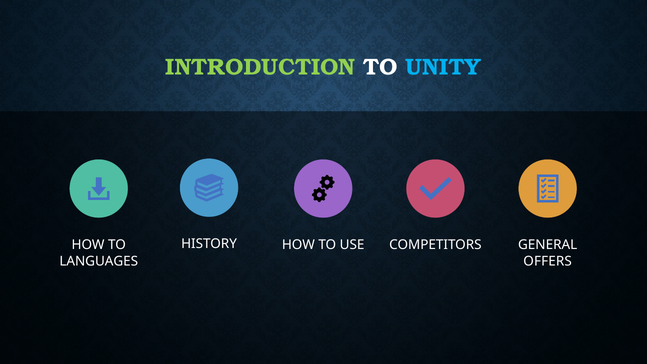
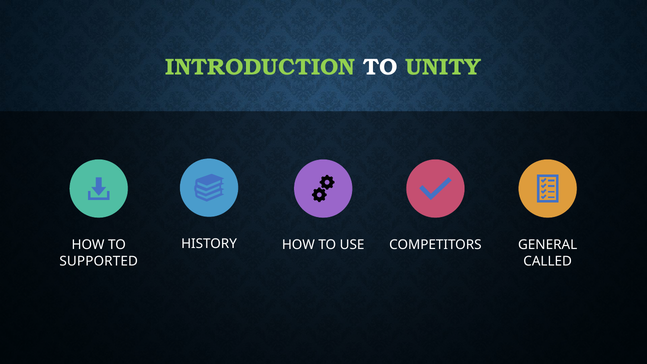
UNITY colour: light blue -> light green
LANGUAGES: LANGUAGES -> SUPPORTED
OFFERS: OFFERS -> CALLED
